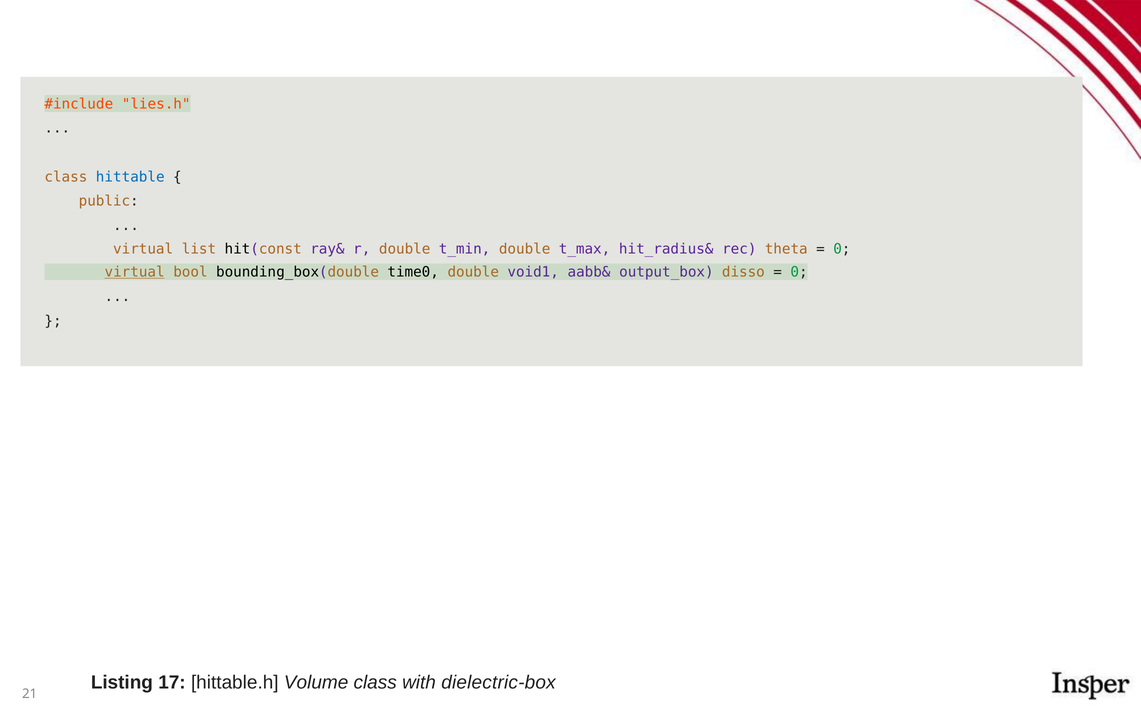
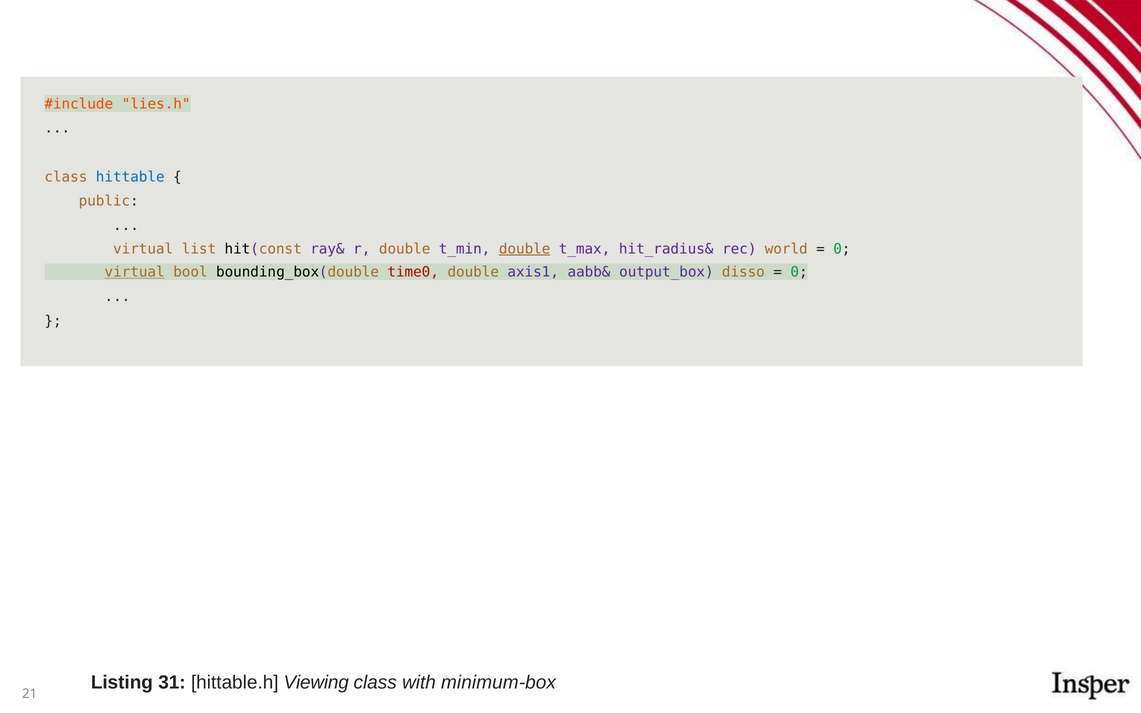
double at (525, 249) underline: none -> present
theta: theta -> world
time0 colour: black -> red
void1: void1 -> axis1
17: 17 -> 31
Volume: Volume -> Viewing
dielectric-box: dielectric-box -> minimum-box
